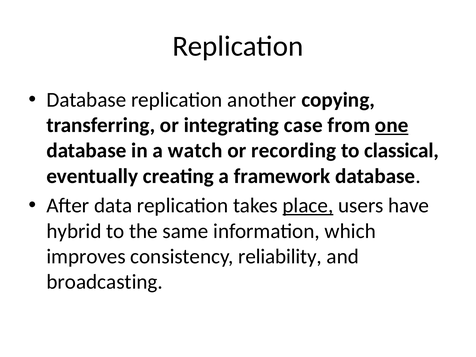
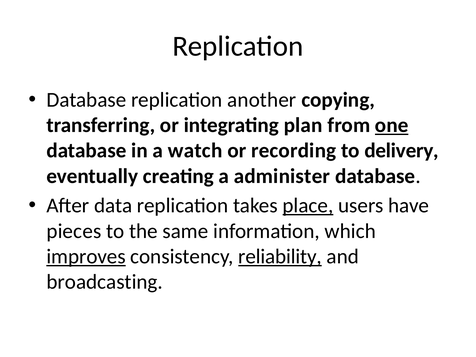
case: case -> plan
classical: classical -> delivery
framework: framework -> administer
hybrid: hybrid -> pieces
improves underline: none -> present
reliability underline: none -> present
